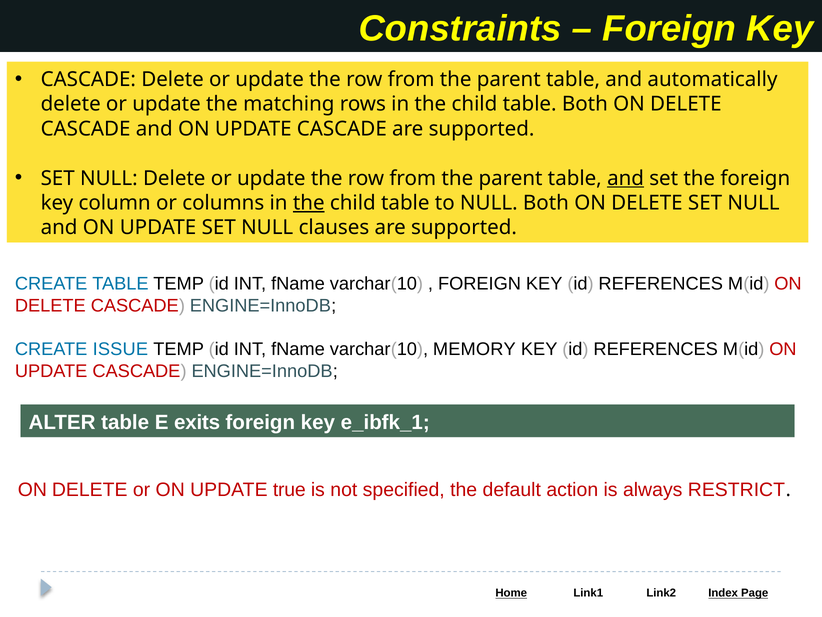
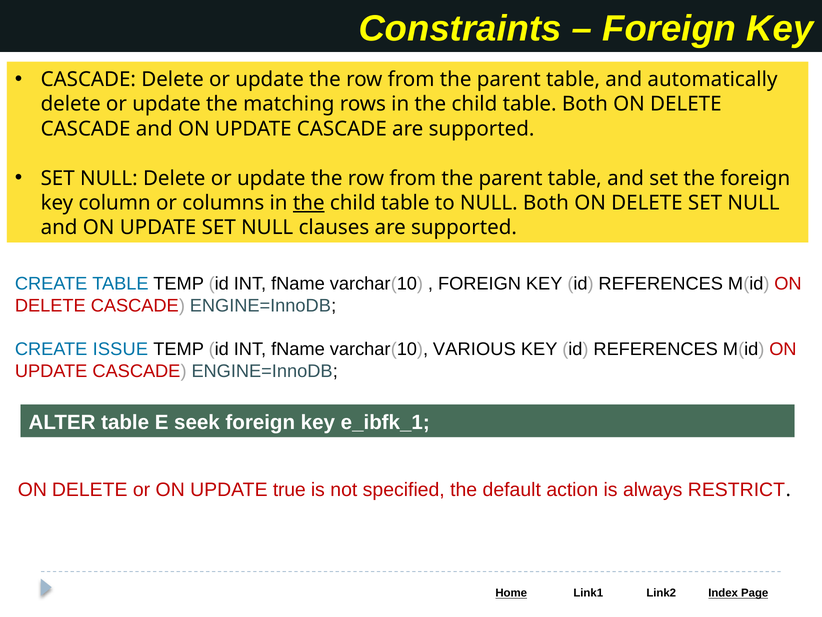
and at (626, 178) underline: present -> none
MEMORY: MEMORY -> VARIOUS
exits: exits -> seek
